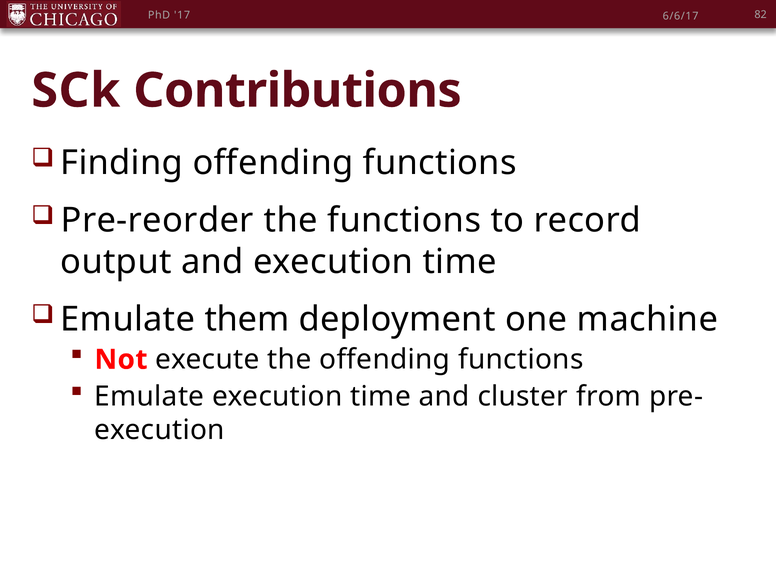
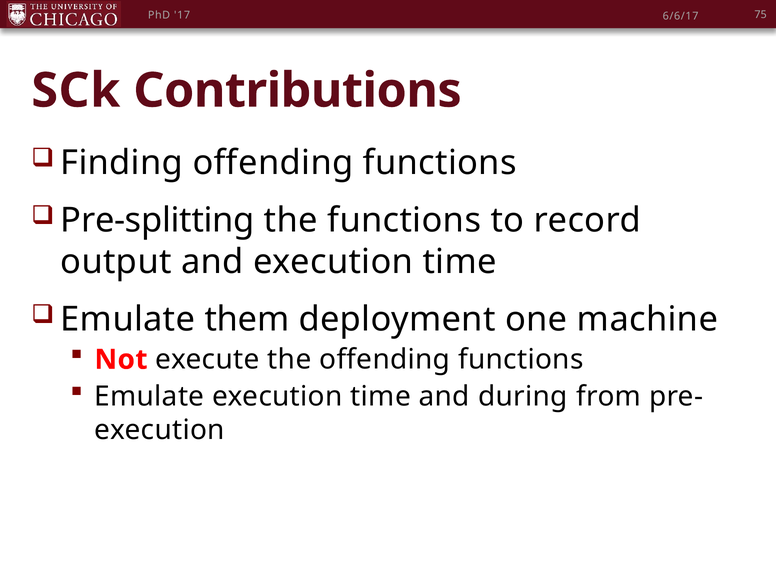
82: 82 -> 75
Pre-reorder: Pre-reorder -> Pre-splitting
cluster: cluster -> during
